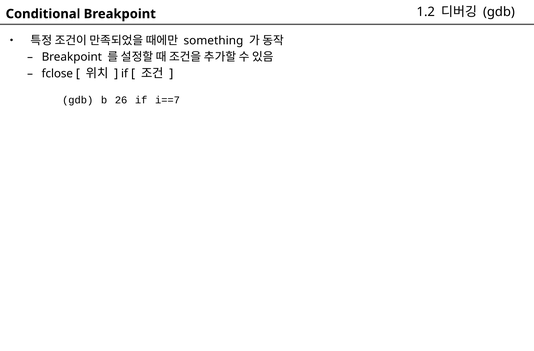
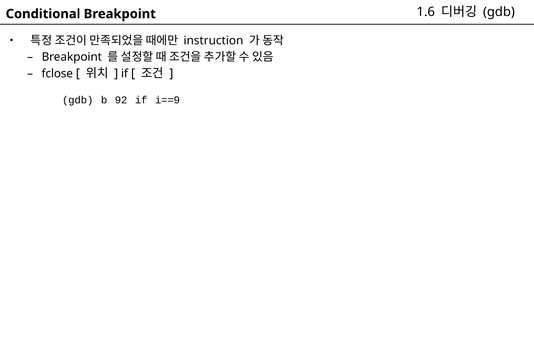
1.2: 1.2 -> 1.6
something: something -> instruction
26: 26 -> 92
i==7: i==7 -> i==9
